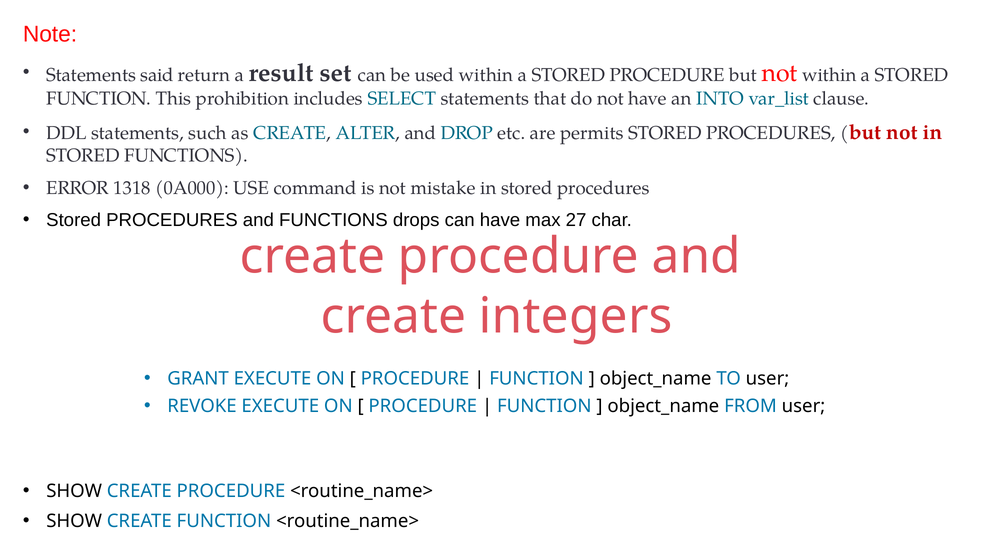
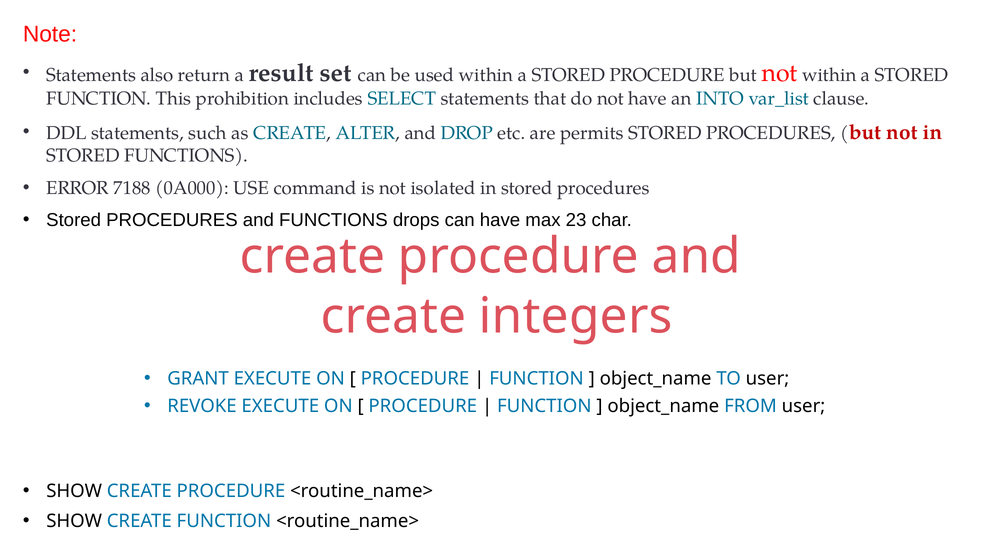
said: said -> also
1318: 1318 -> 7188
mistake: mistake -> isolated
27: 27 -> 23
